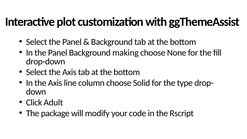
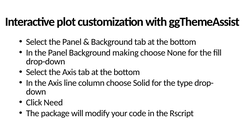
Adult: Adult -> Need
